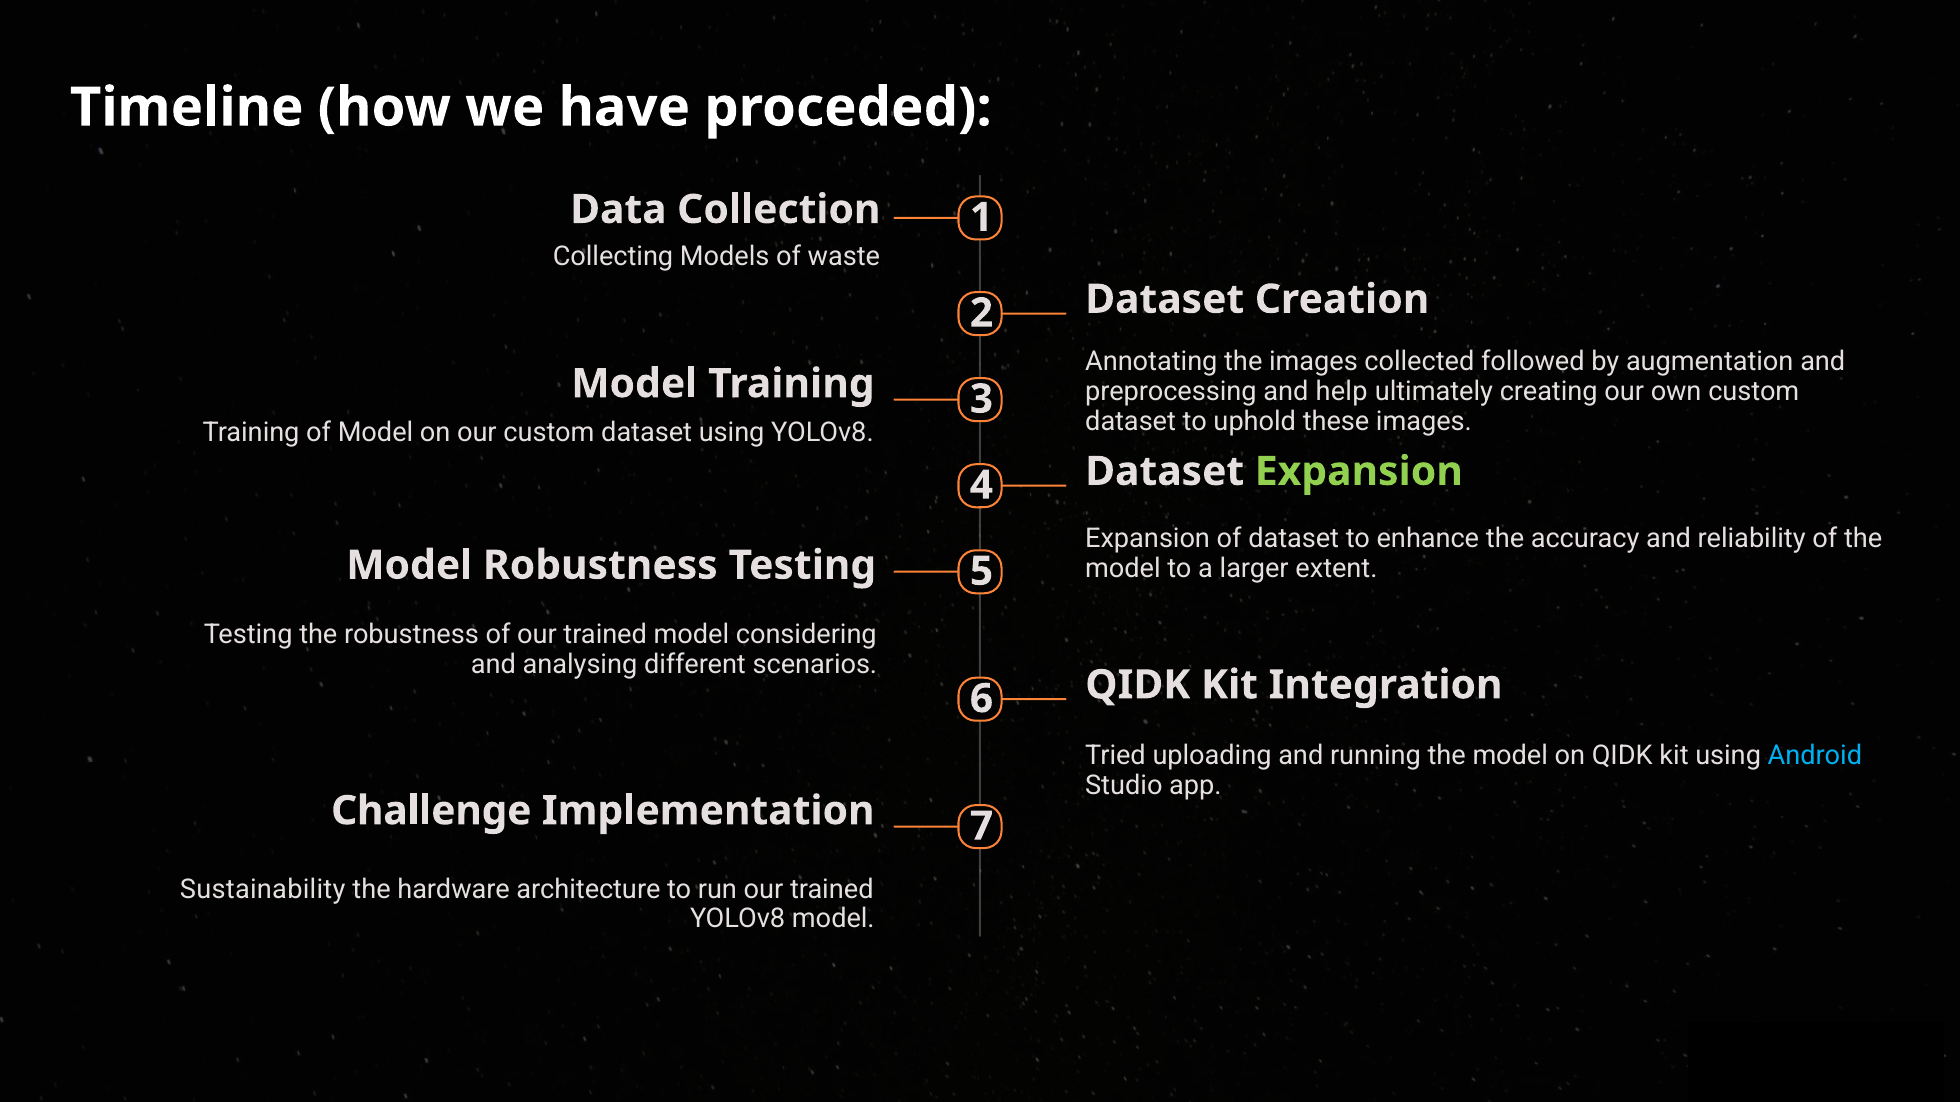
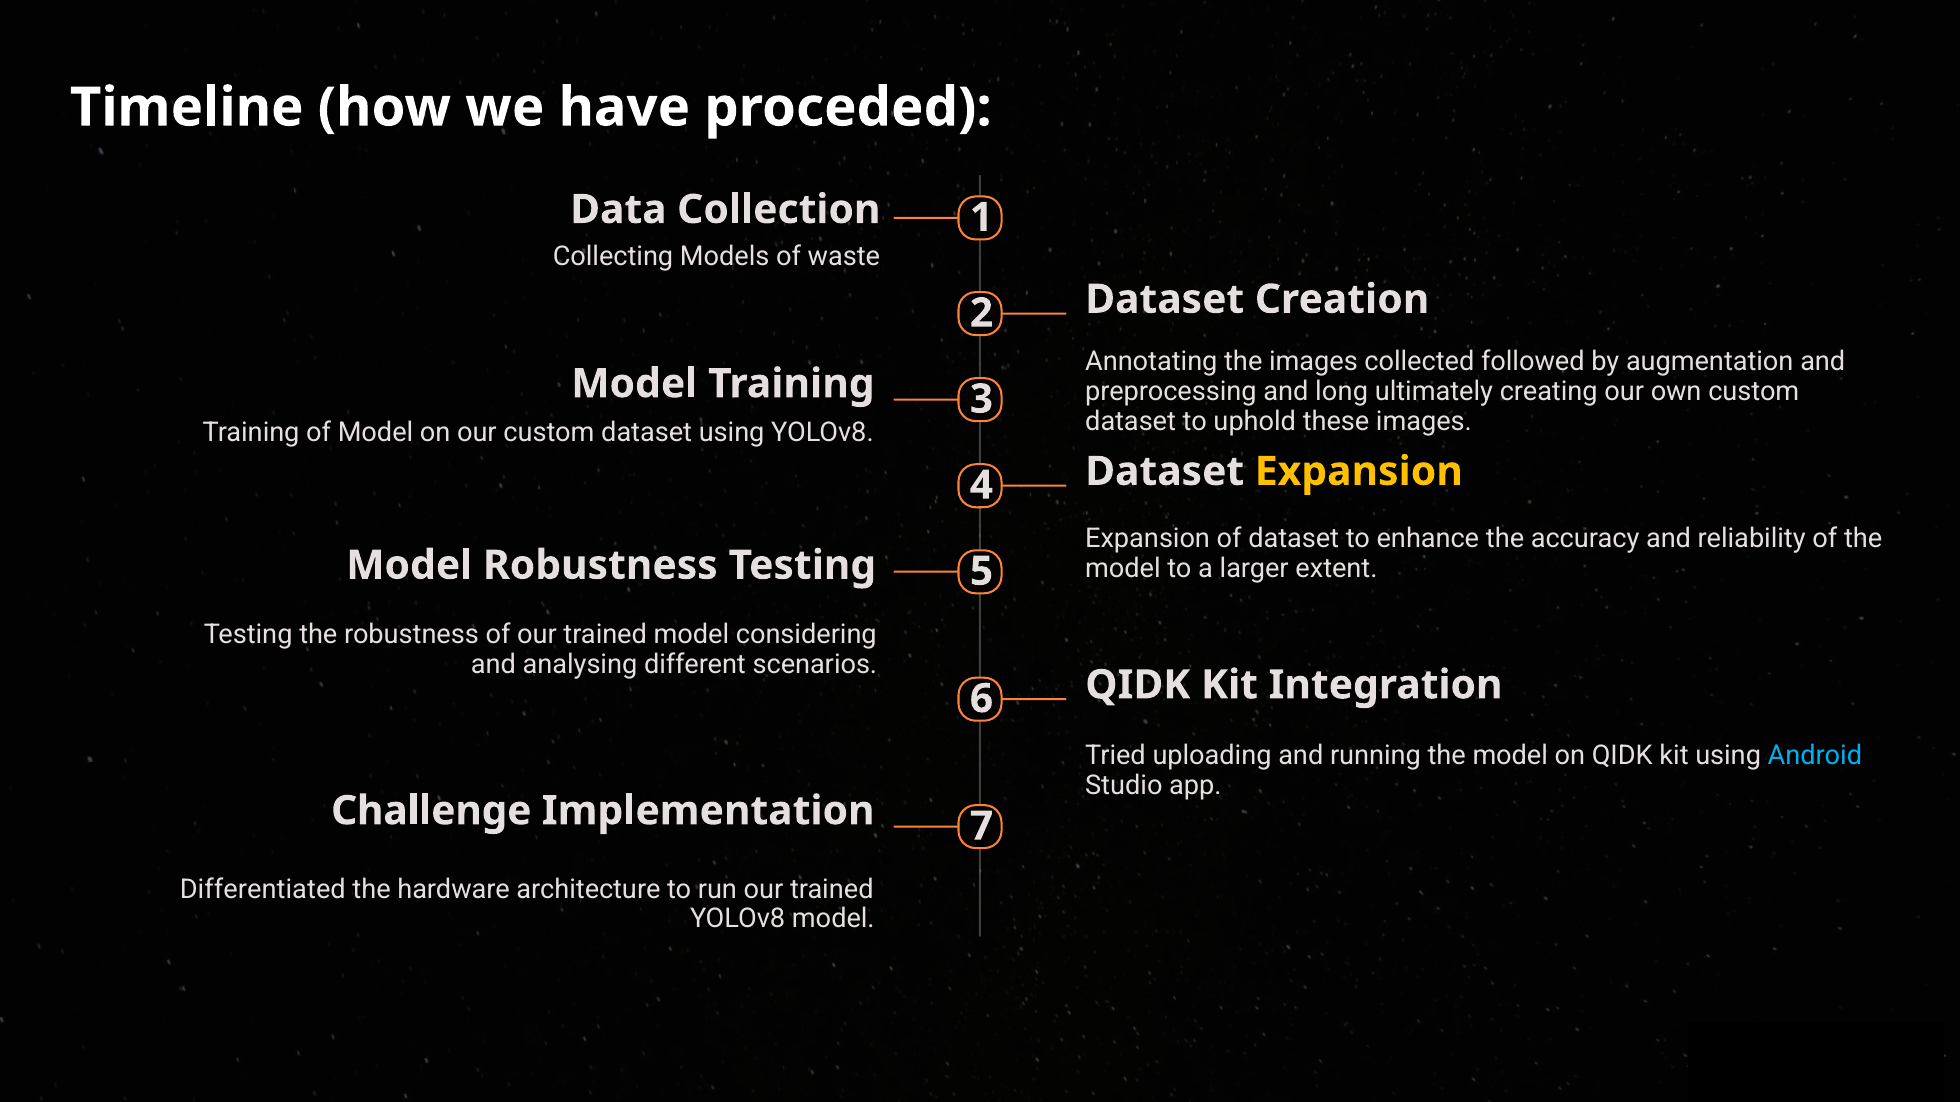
help: help -> long
Expansion at (1359, 472) colour: light green -> yellow
Sustainability: Sustainability -> Differentiated
